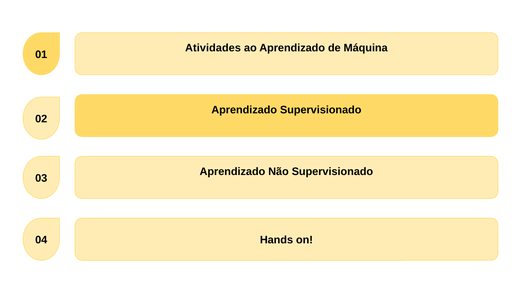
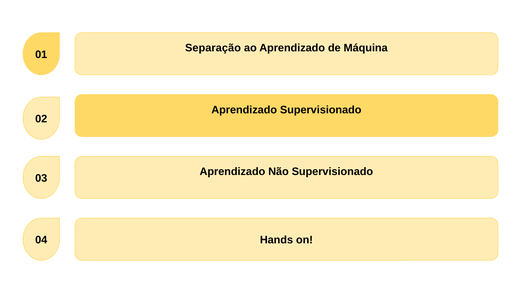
Atividades: Atividades -> Separação
